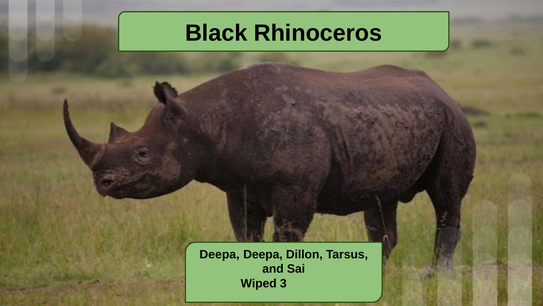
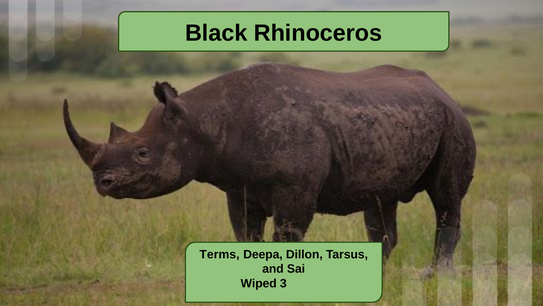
Deepa at (220, 254): Deepa -> Terms
